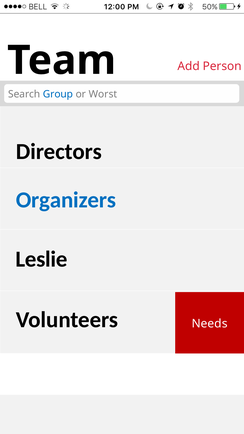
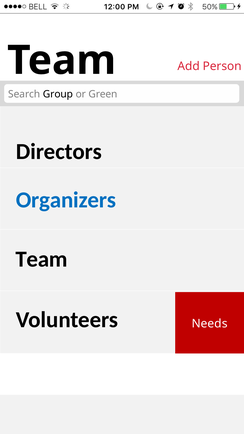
Group colour: blue -> black
Worst: Worst -> Green
Leslie at (41, 259): Leslie -> Team
